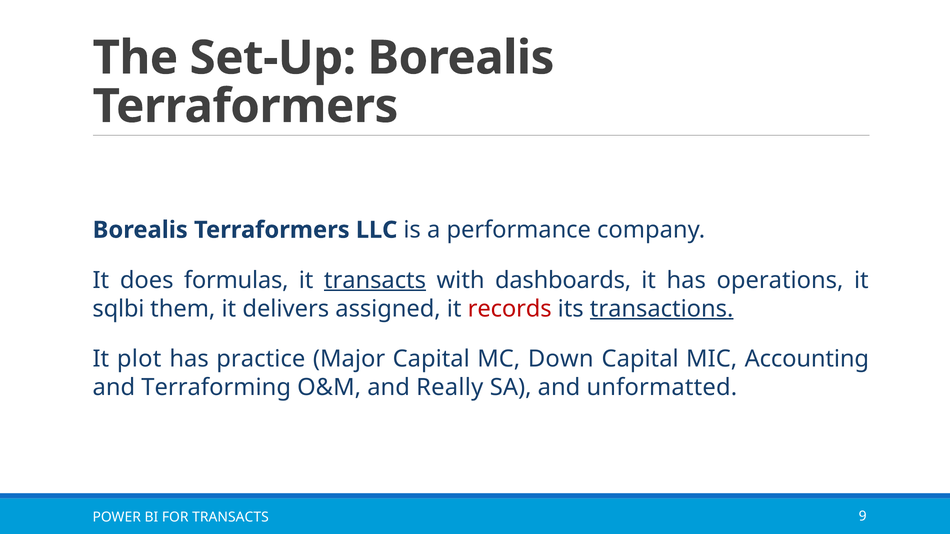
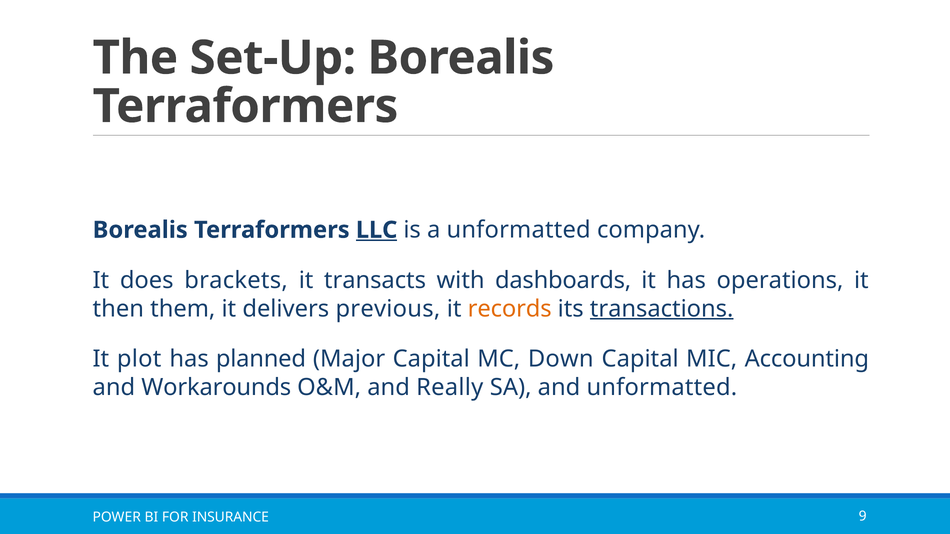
LLC underline: none -> present
a performance: performance -> unformatted
formulas: formulas -> brackets
transacts at (375, 280) underline: present -> none
sqlbi: sqlbi -> then
assigned: assigned -> previous
records colour: red -> orange
practice: practice -> planned
Terraforming: Terraforming -> Workarounds
FOR TRANSACTS: TRANSACTS -> INSURANCE
